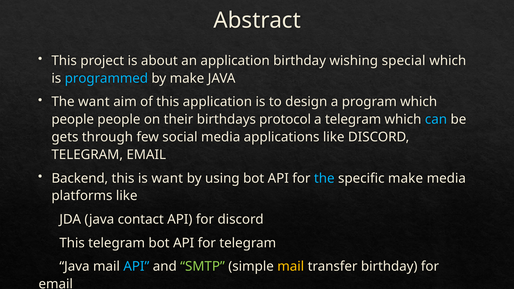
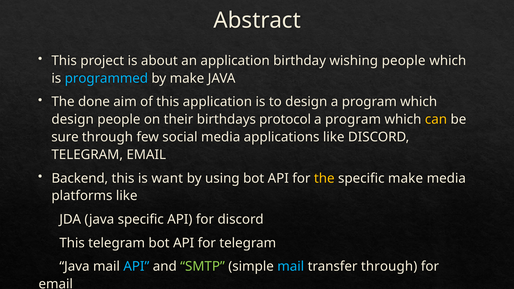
wishing special: special -> people
The want: want -> done
people at (73, 119): people -> design
telegram at (353, 119): telegram -> program
can colour: light blue -> yellow
gets: gets -> sure
the at (324, 178) colour: light blue -> yellow
java contact: contact -> specific
mail at (291, 267) colour: yellow -> light blue
transfer birthday: birthday -> through
